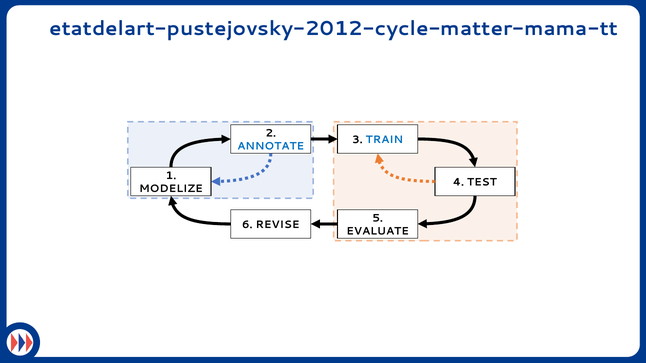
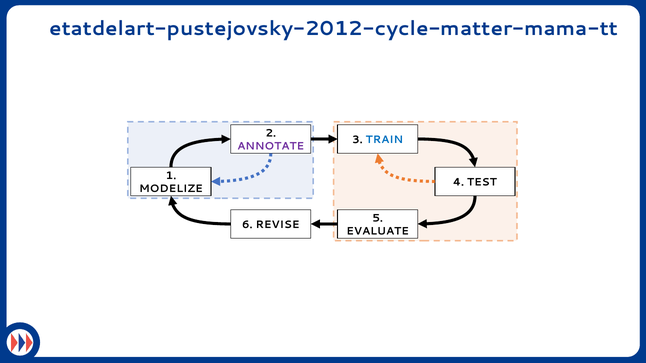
ANNOTATE colour: blue -> purple
